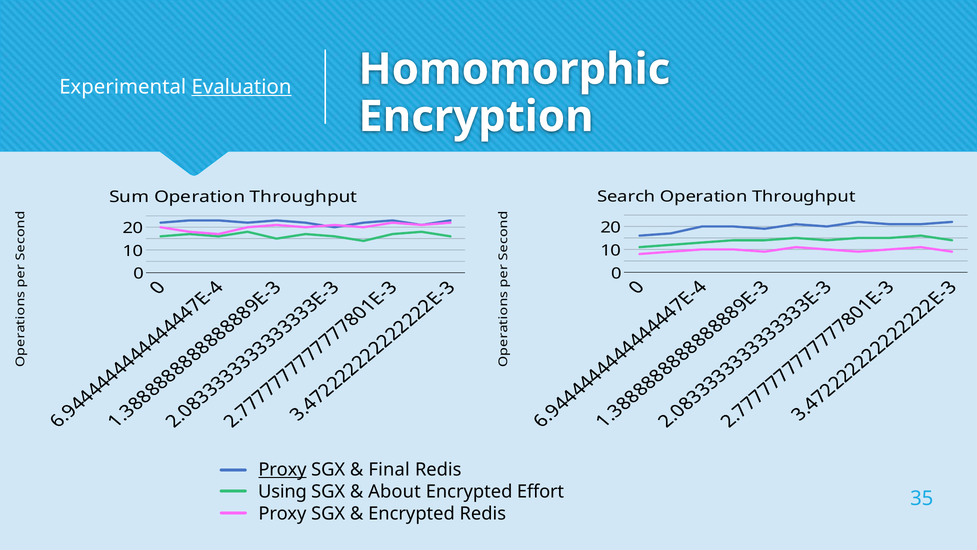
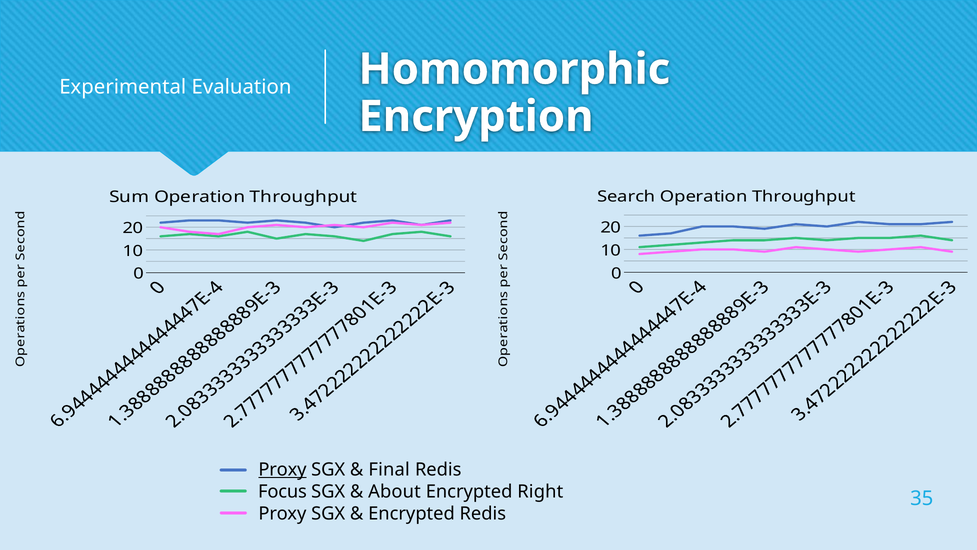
Evaluation underline: present -> none
Using: Using -> Focus
Effort: Effort -> Right
